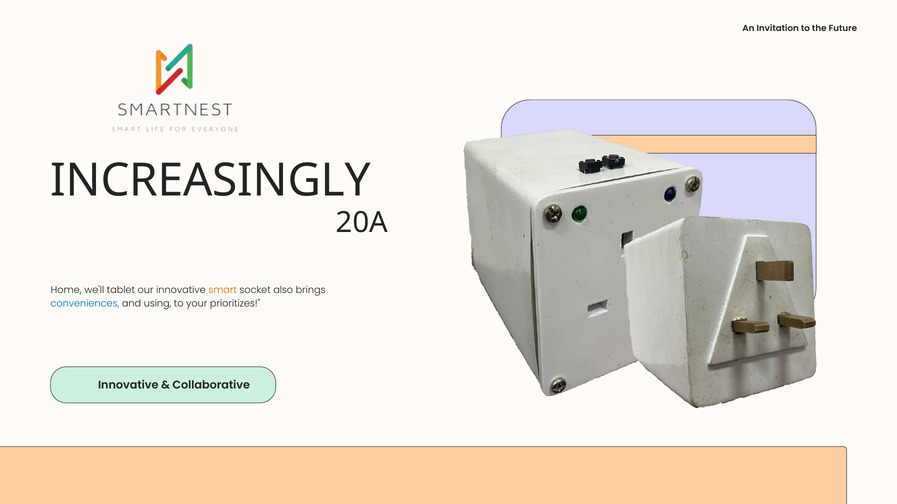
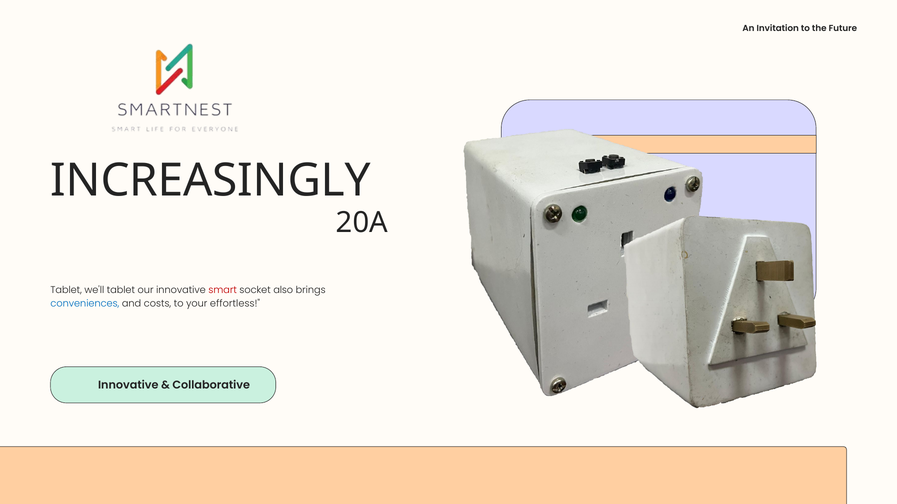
Home at (66, 290): Home -> Tablet
smart colour: orange -> red
using: using -> costs
prioritizes: prioritizes -> effortless
